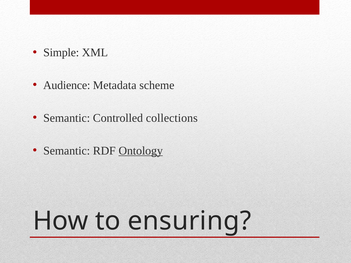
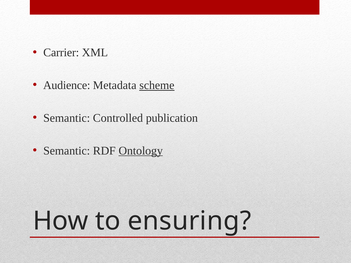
Simple: Simple -> Carrier
scheme underline: none -> present
collections: collections -> publication
